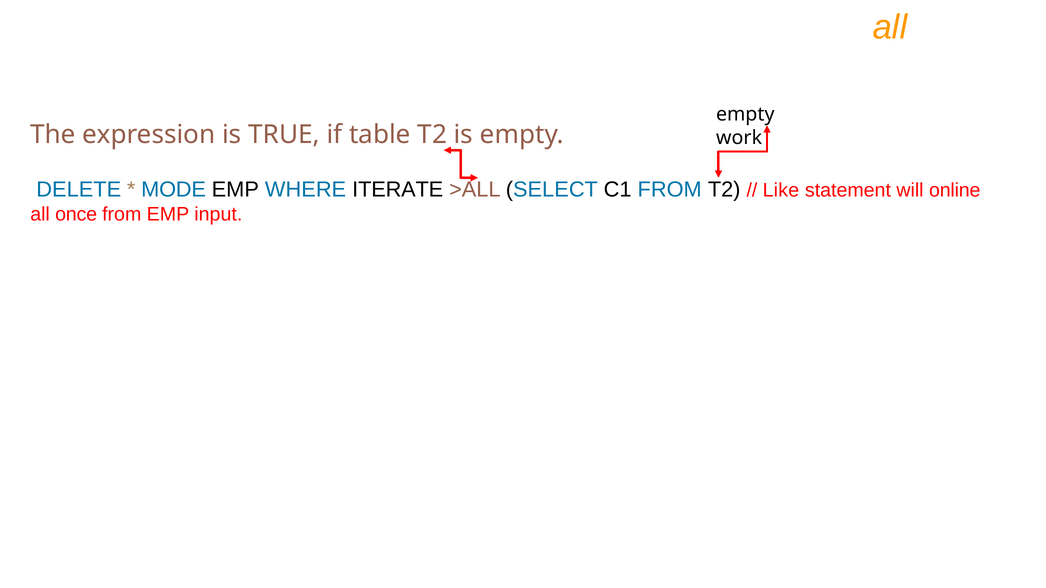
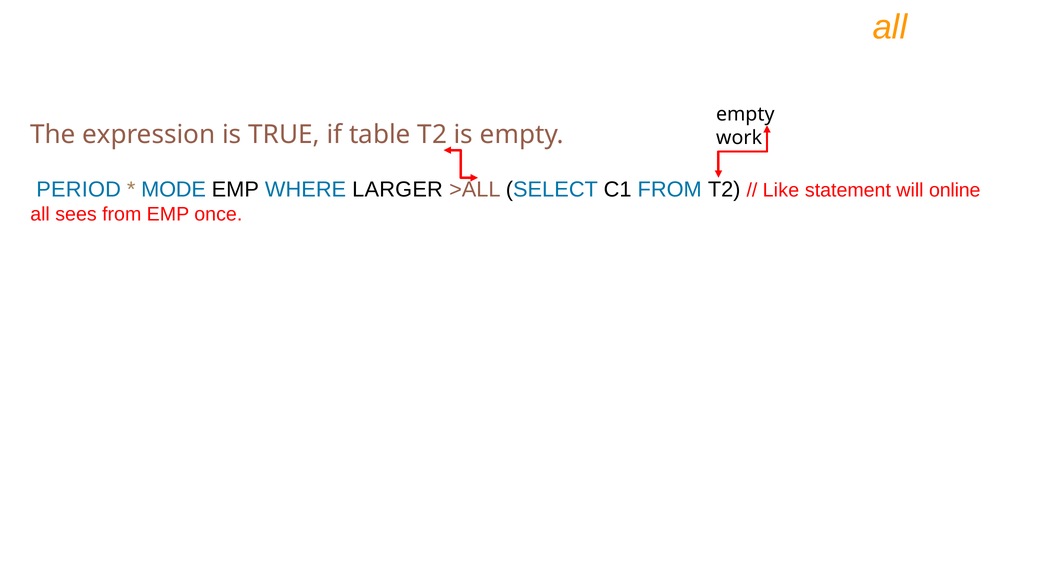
DELETE: DELETE -> PERIOD
ITERATE: ITERATE -> LARGER
once: once -> sees
input: input -> once
